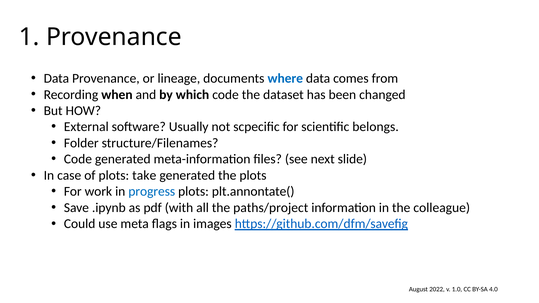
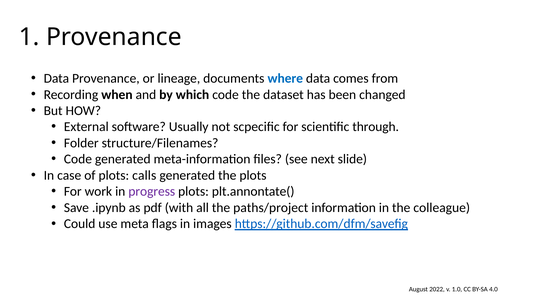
belongs: belongs -> through
take: take -> calls
progress colour: blue -> purple
